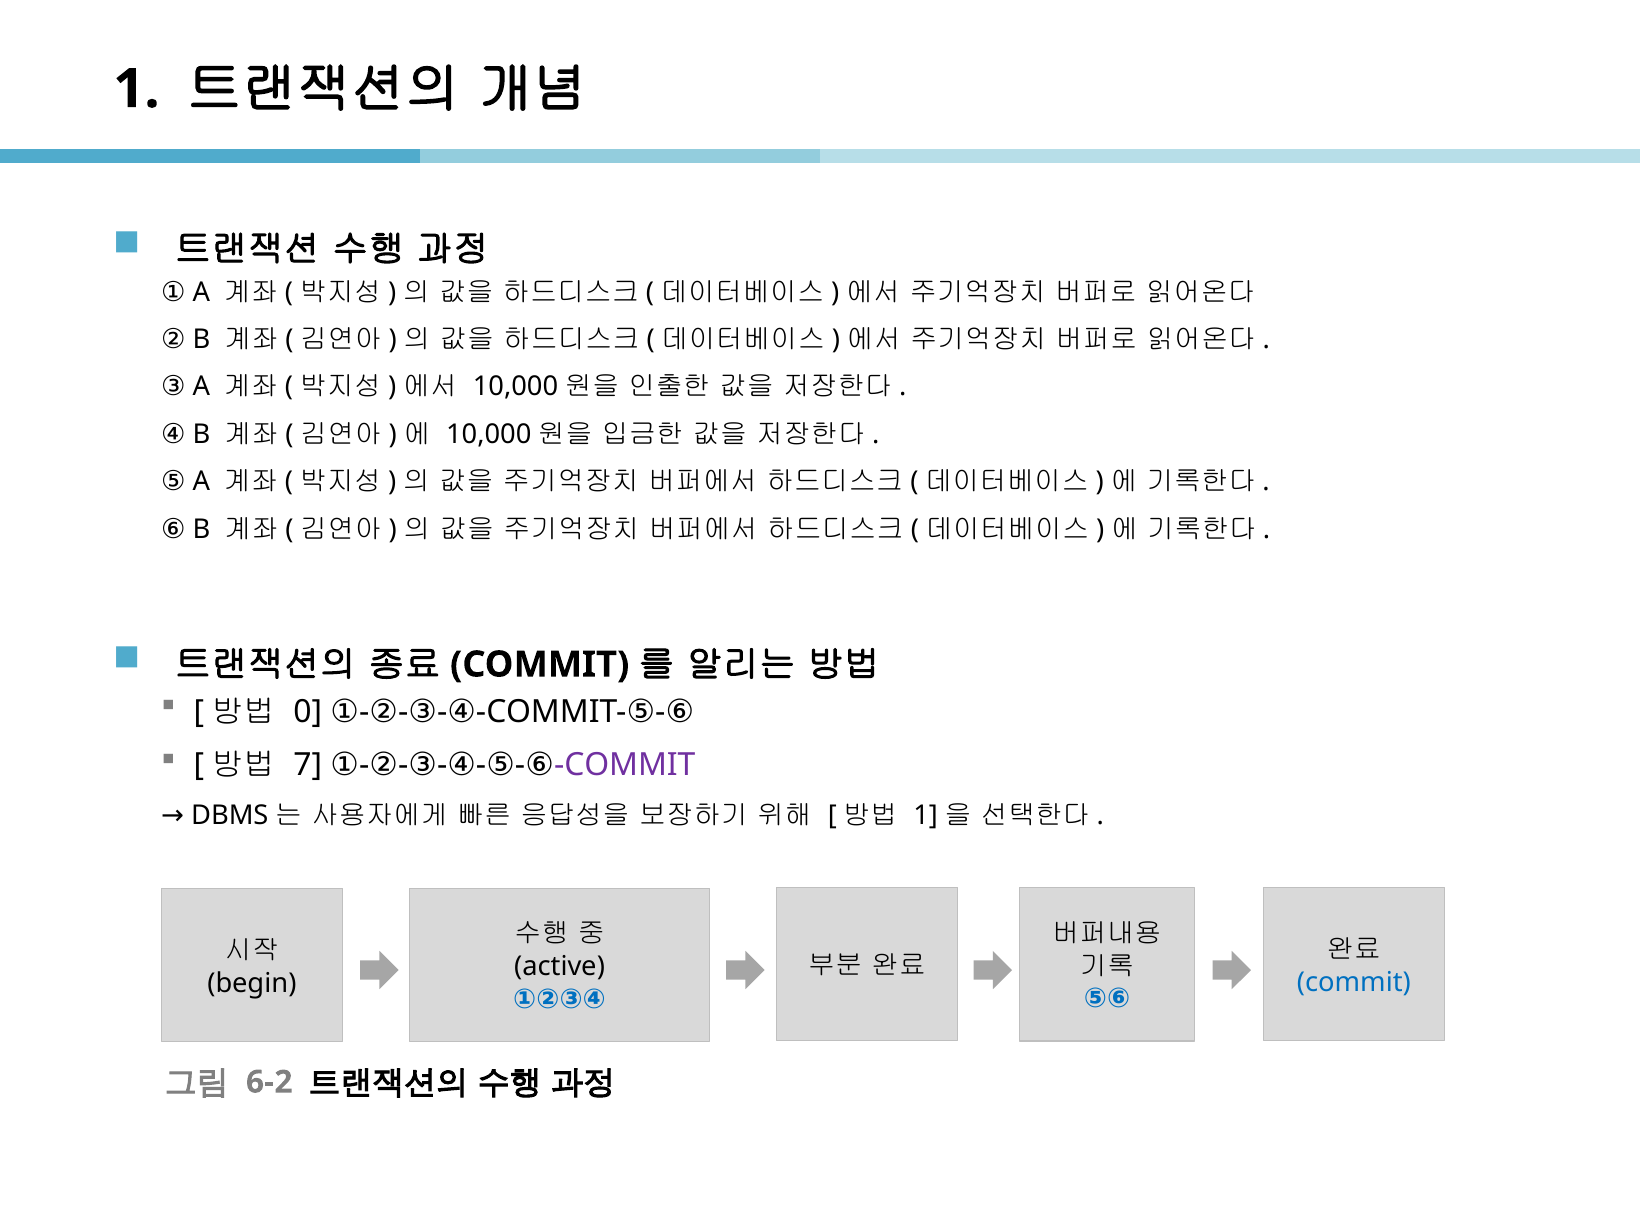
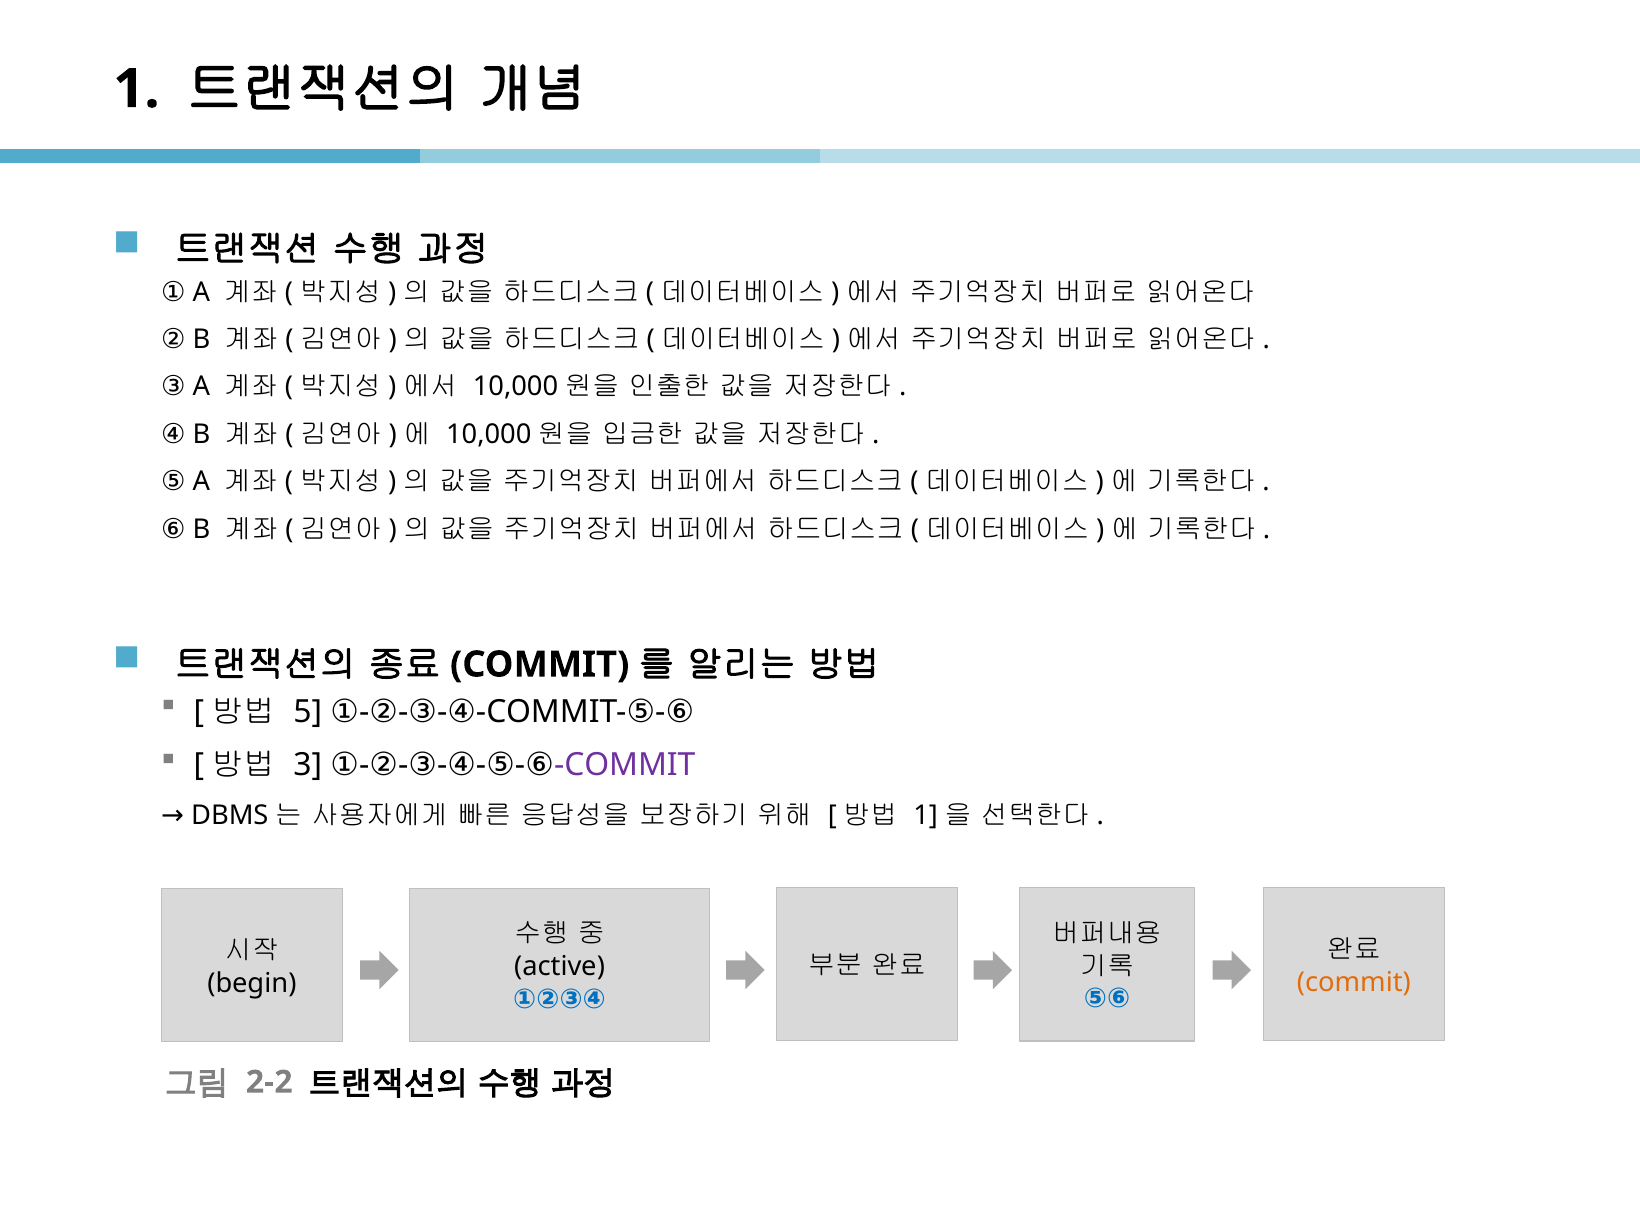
0: 0 -> 5
7: 7 -> 3
commit at (1354, 982) colour: blue -> orange
6-2: 6-2 -> 2-2
